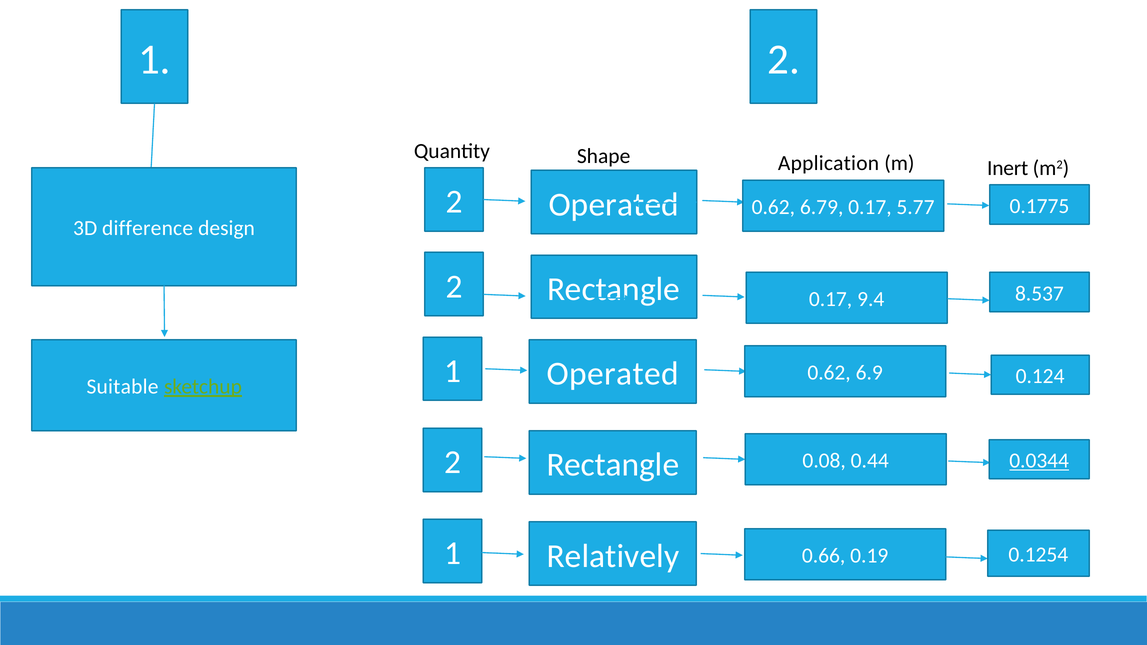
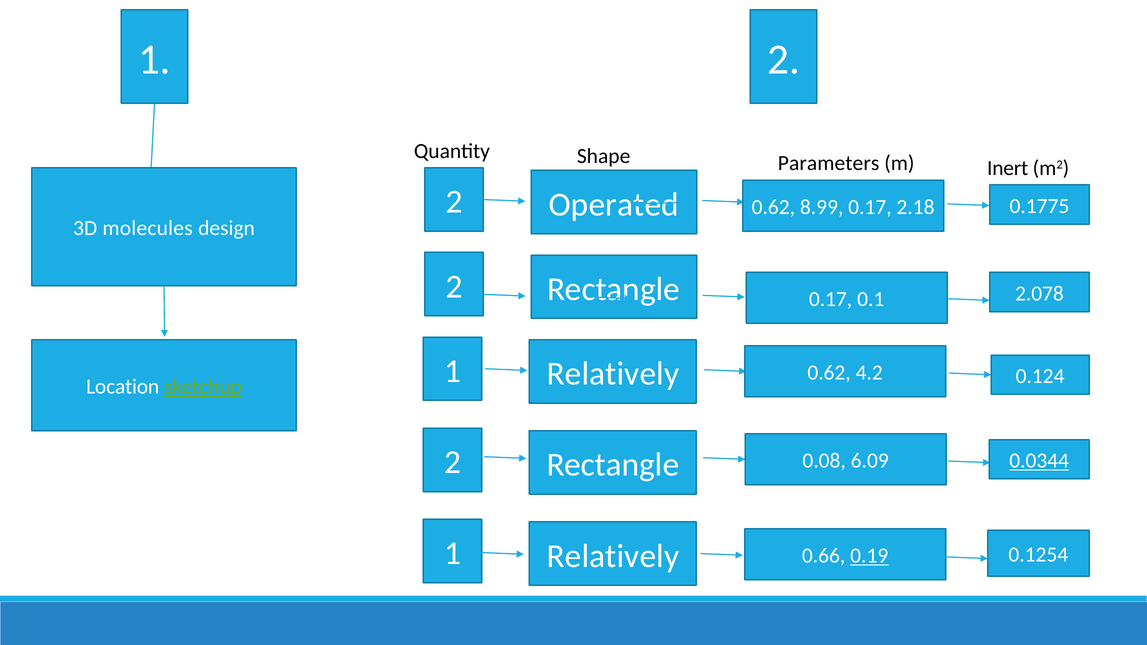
Application: Application -> Parameters
6.79: 6.79 -> 8.99
5.77: 5.77 -> 2.18
difference: difference -> molecules
8.537: 8.537 -> 2.078
9.4: 9.4 -> 0.1
Operated at (613, 374): Operated -> Relatively
6.9: 6.9 -> 4.2
Suitable: Suitable -> Location
0.44: 0.44 -> 6.09
0.19 underline: none -> present
